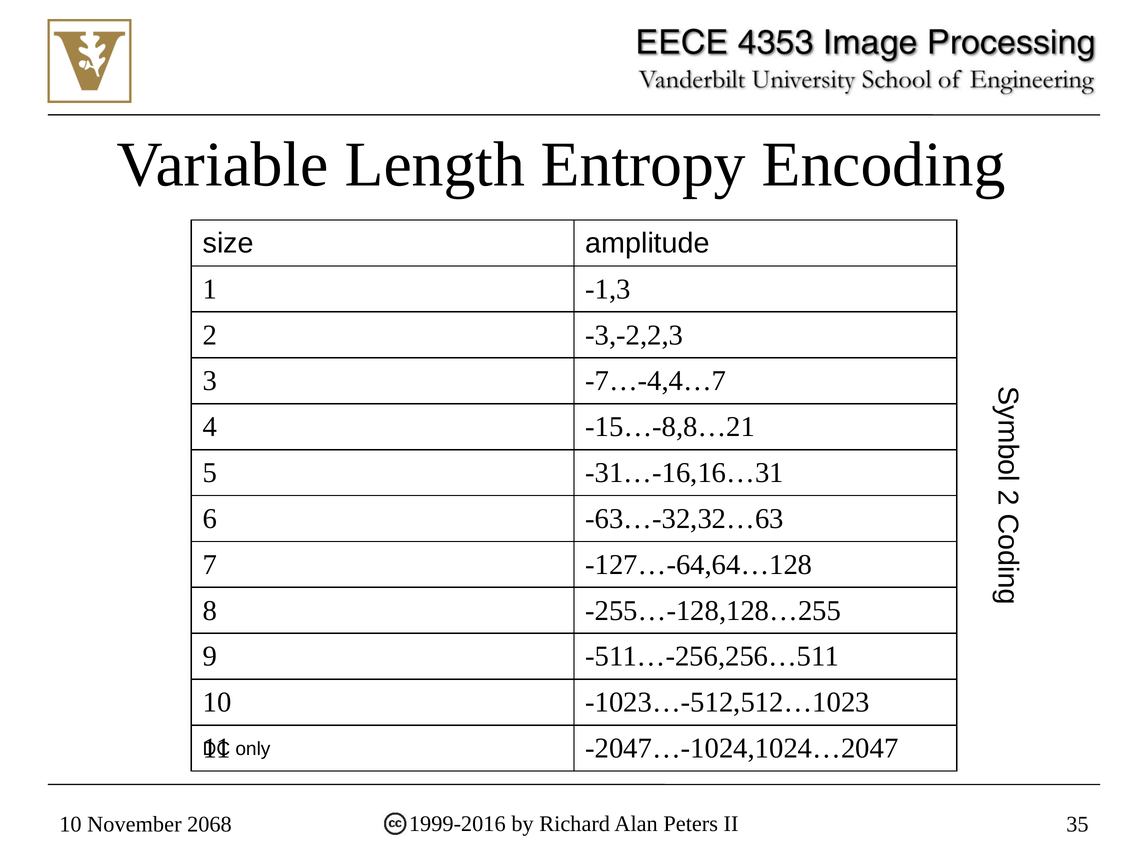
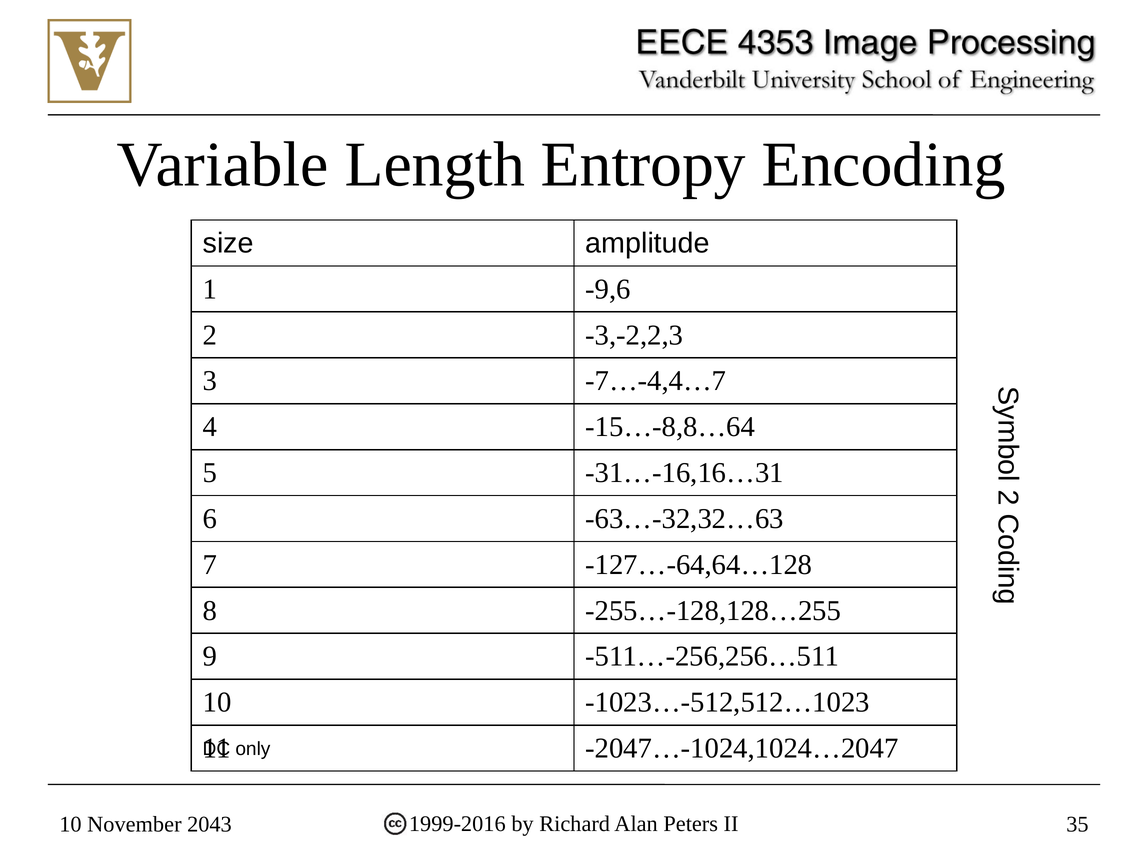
-1,3: -1,3 -> -9,6
-15…-8,8…21: -15…-8,8…21 -> -15…-8,8…64
2068: 2068 -> 2043
